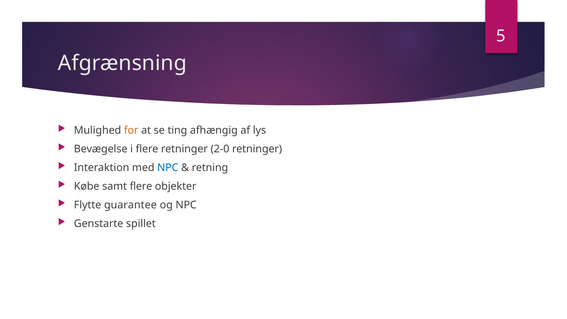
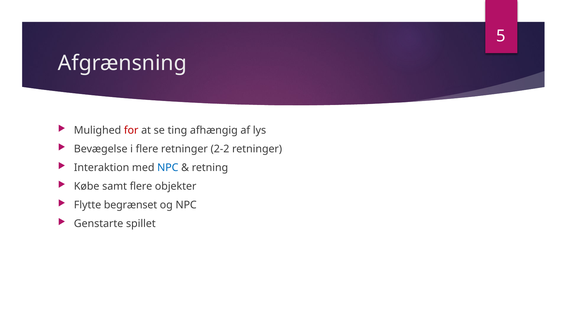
for colour: orange -> red
2-0: 2-0 -> 2-2
guarantee: guarantee -> begrænset
